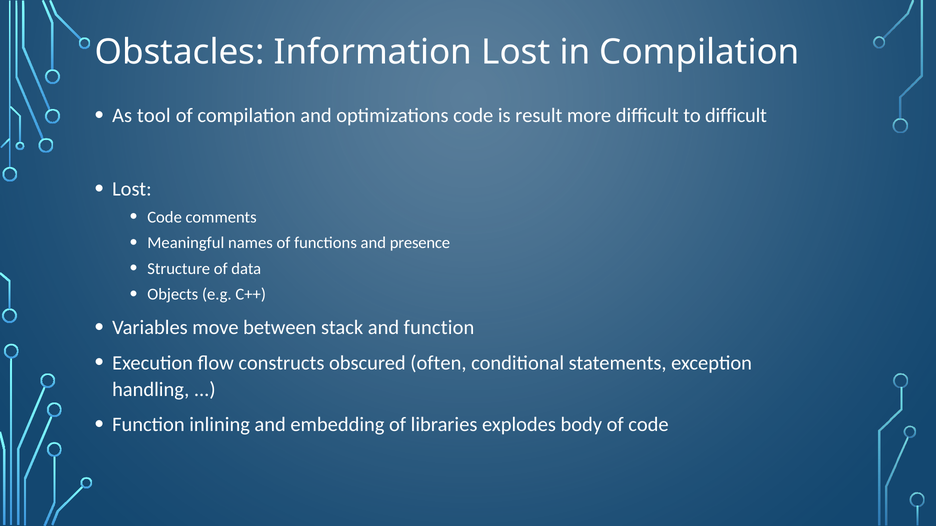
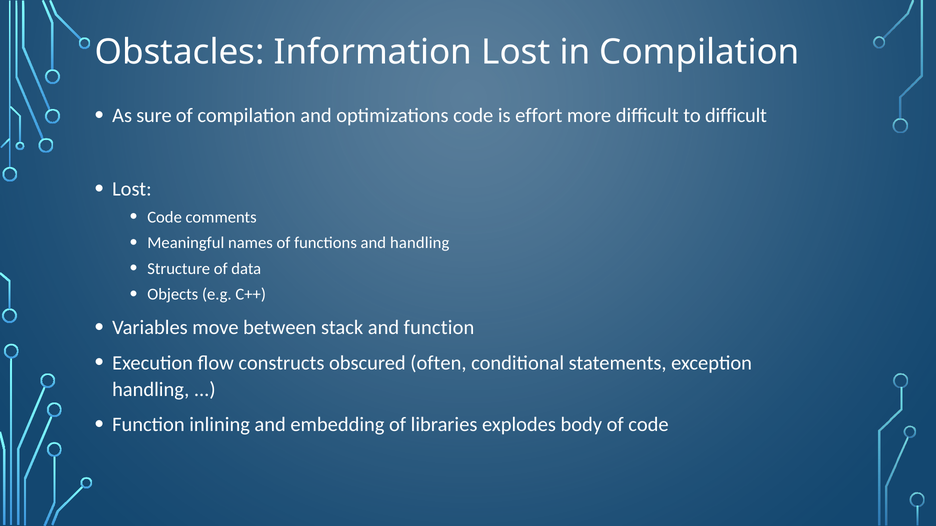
tool: tool -> sure
result: result -> effort
and presence: presence -> handling
